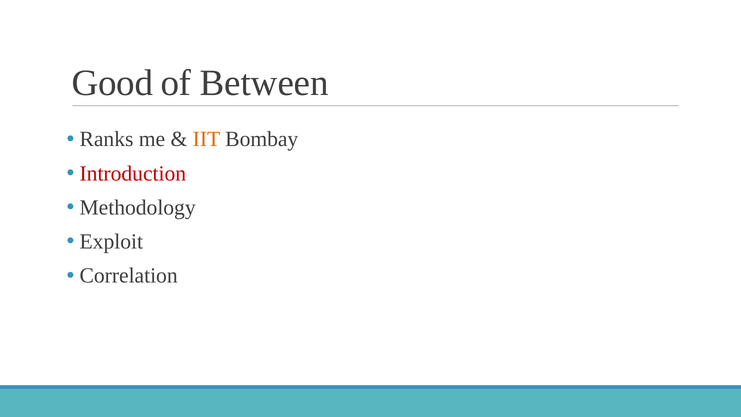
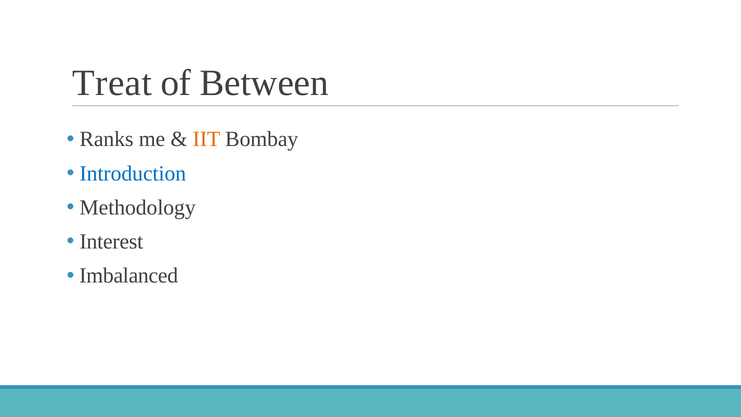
Good: Good -> Treat
Introduction colour: red -> blue
Exploit: Exploit -> Interest
Correlation: Correlation -> Imbalanced
